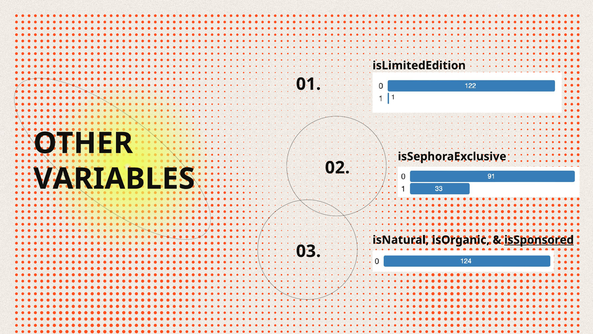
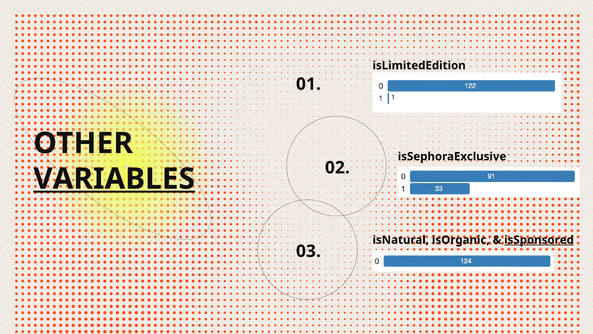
VARIABLES underline: none -> present
